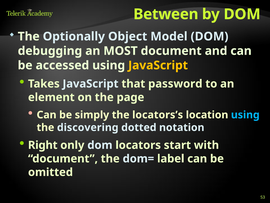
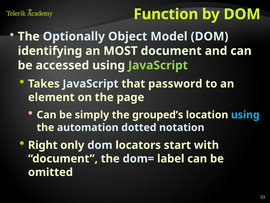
Between: Between -> Function
debugging: debugging -> identifying
JavaScript at (158, 65) colour: yellow -> light green
locators’s: locators’s -> grouped’s
discovering: discovering -> automation
